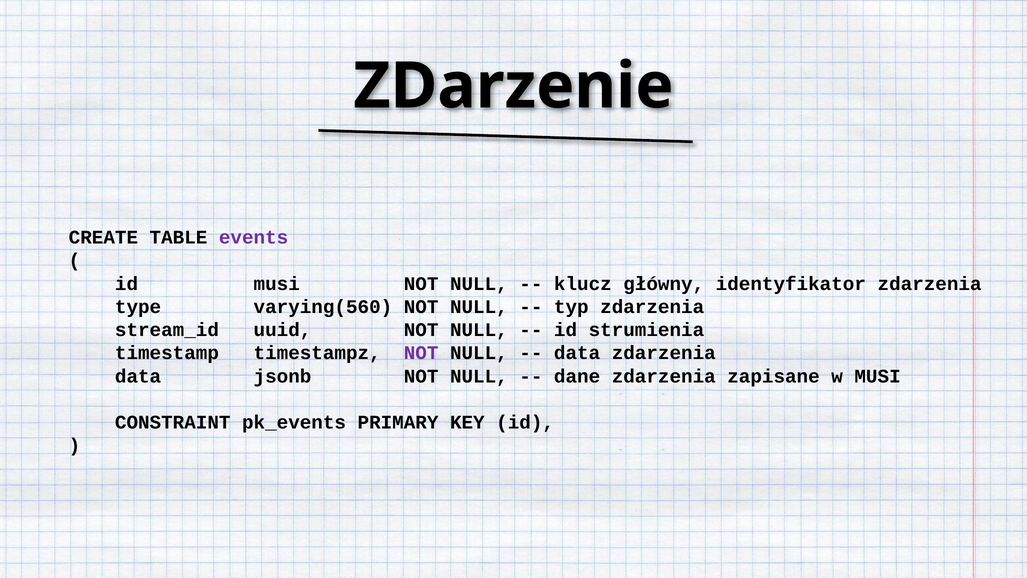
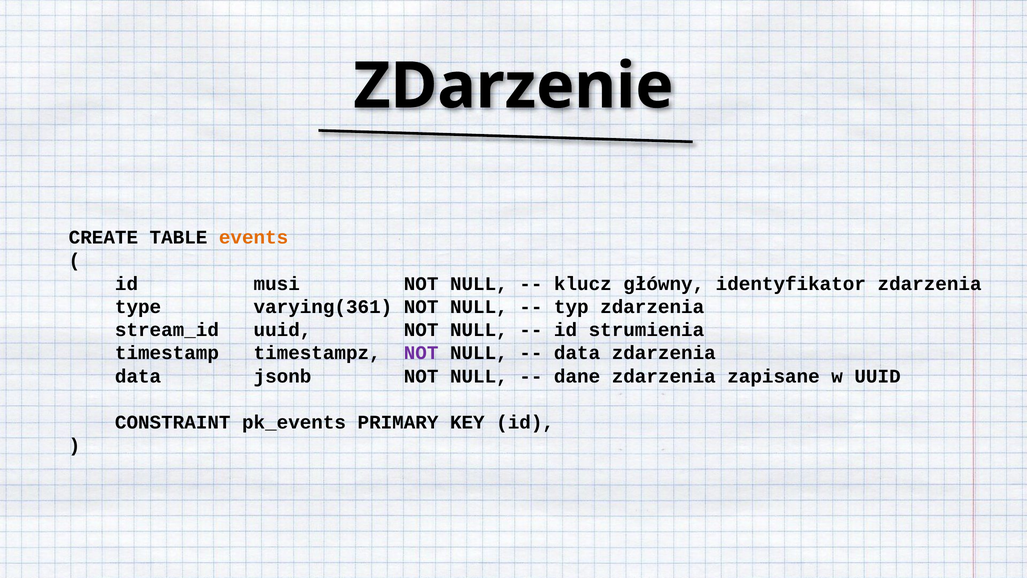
events colour: purple -> orange
varying(560: varying(560 -> varying(361
w MUSI: MUSI -> UUID
